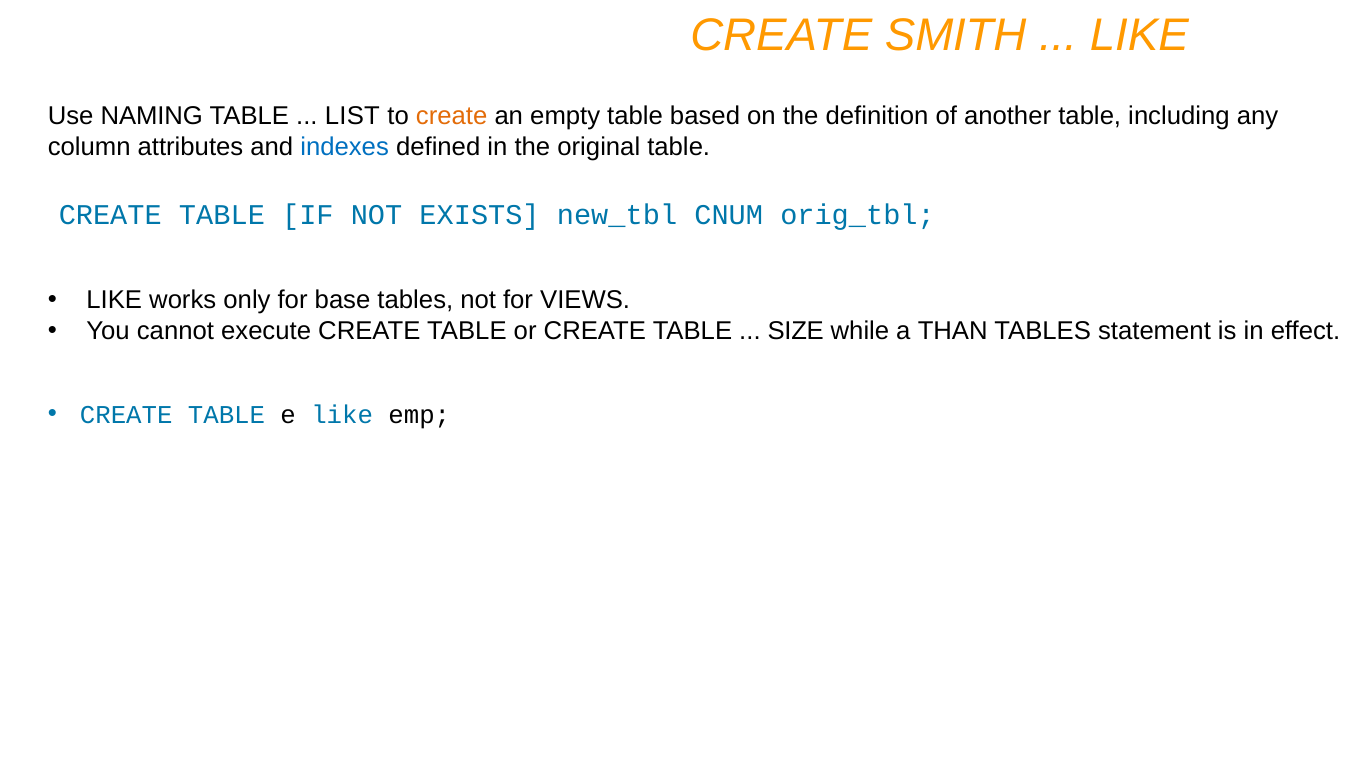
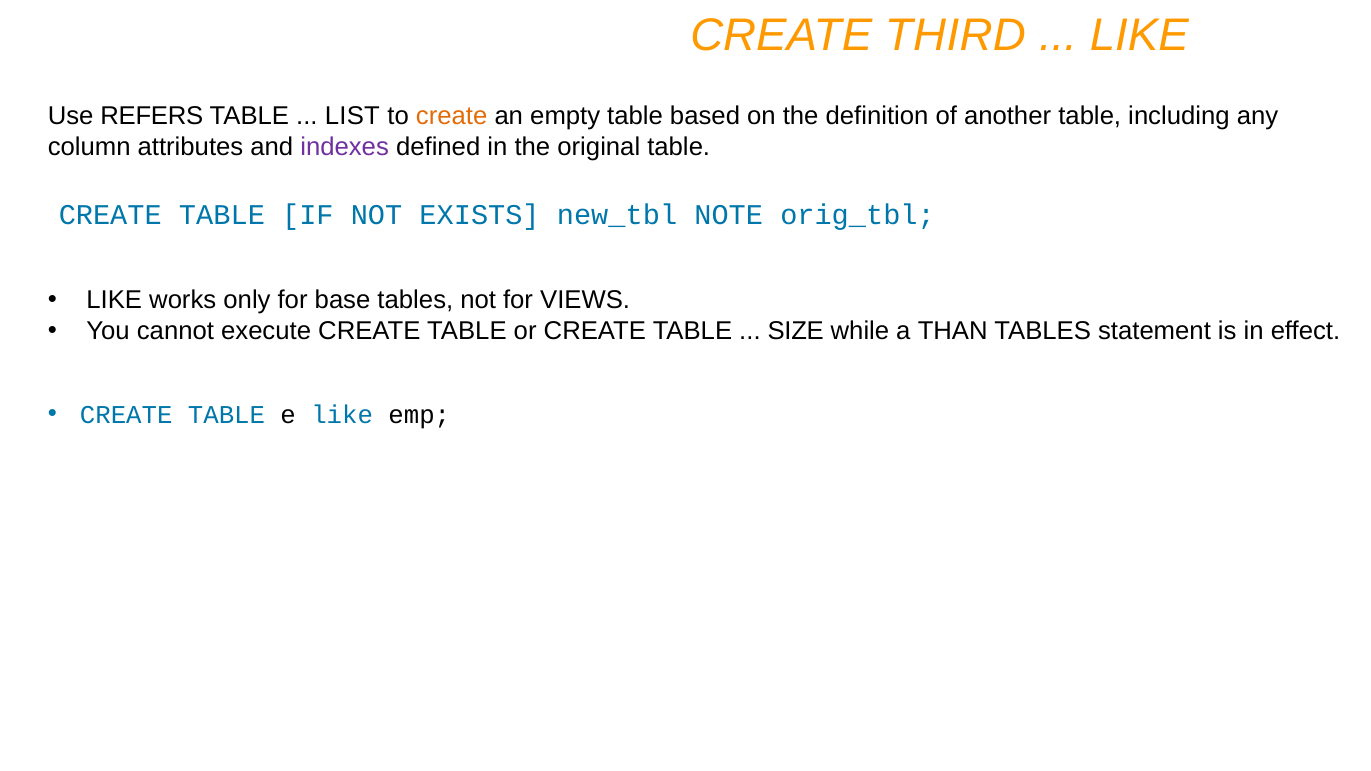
SMITH: SMITH -> THIRD
NAMING: NAMING -> REFERS
indexes colour: blue -> purple
CNUM: CNUM -> NOTE
